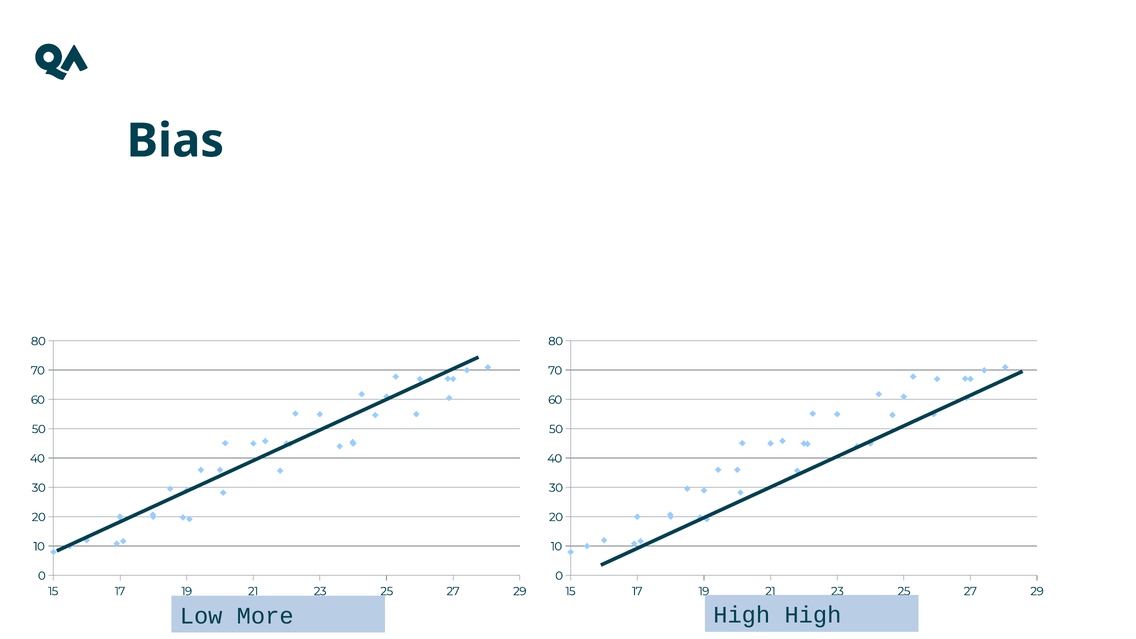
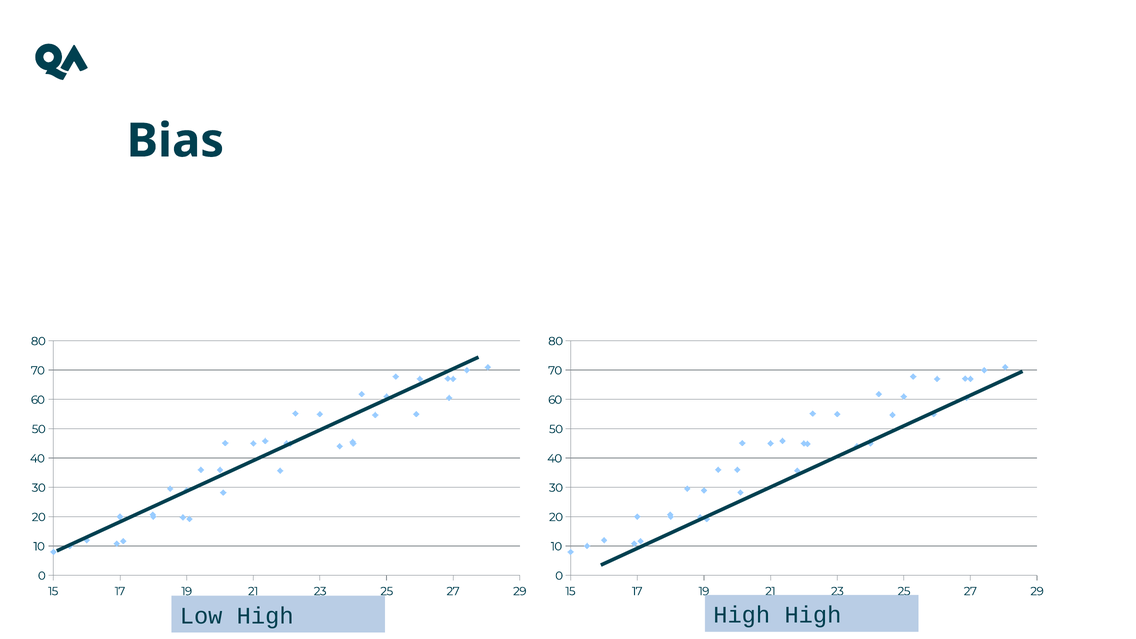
Low More: More -> High
